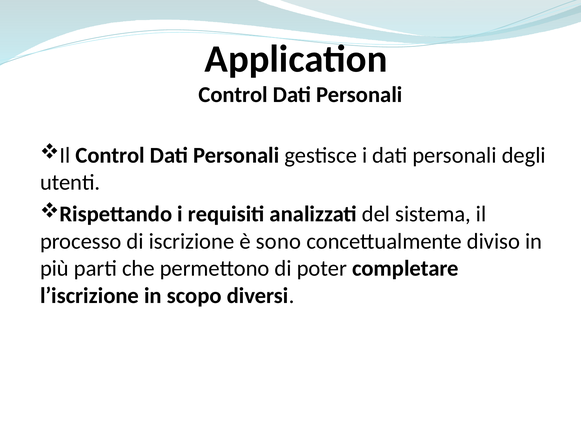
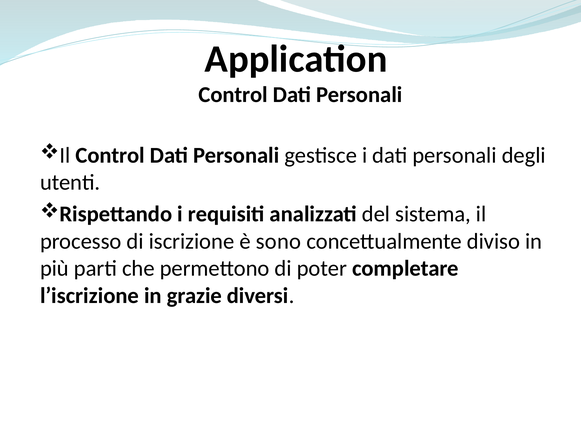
scopo: scopo -> grazie
